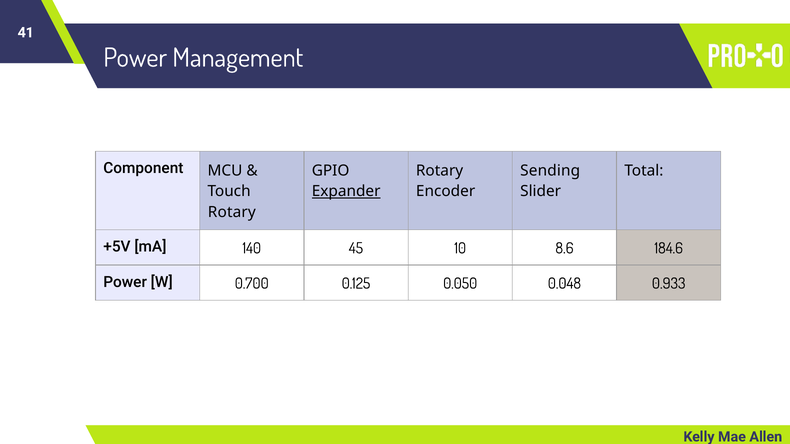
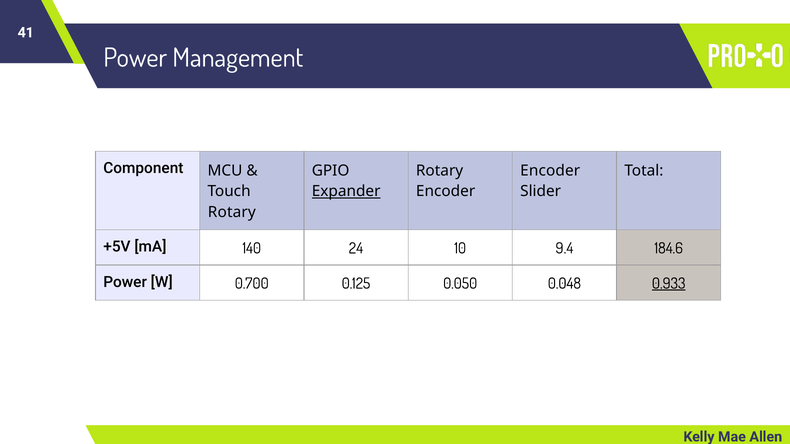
Sending at (550, 171): Sending -> Encoder
45: 45 -> 24
8.6: 8.6 -> 9.4
0.933 underline: none -> present
